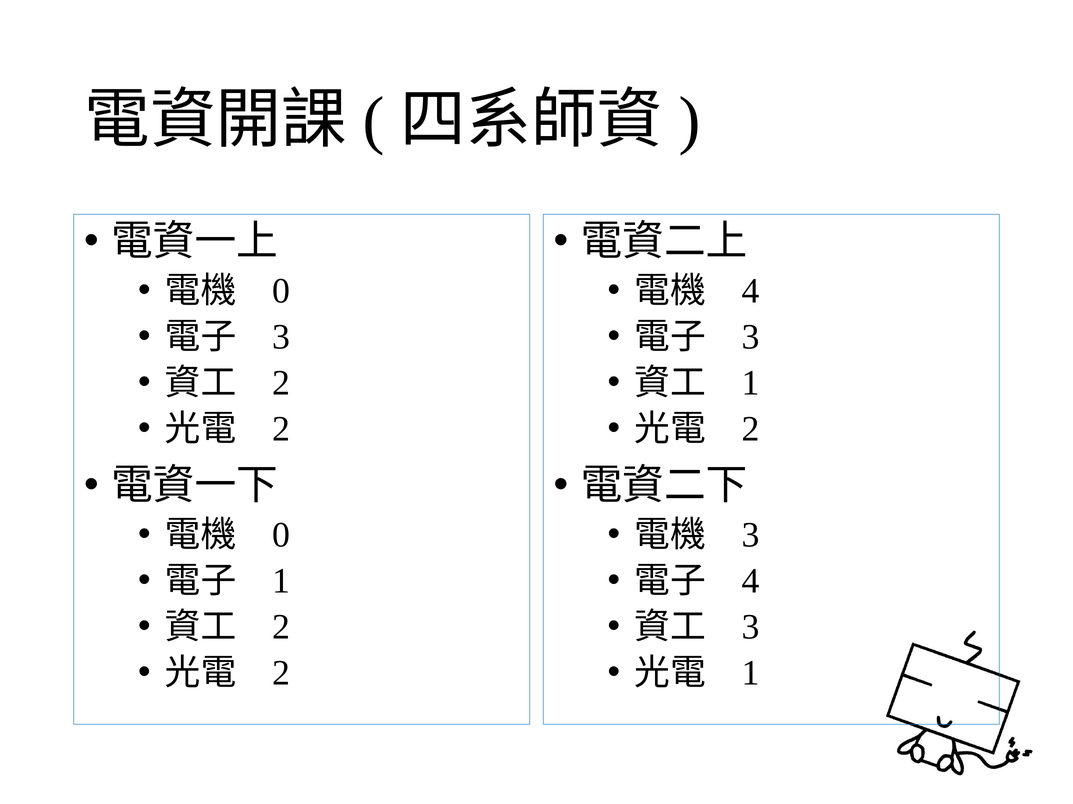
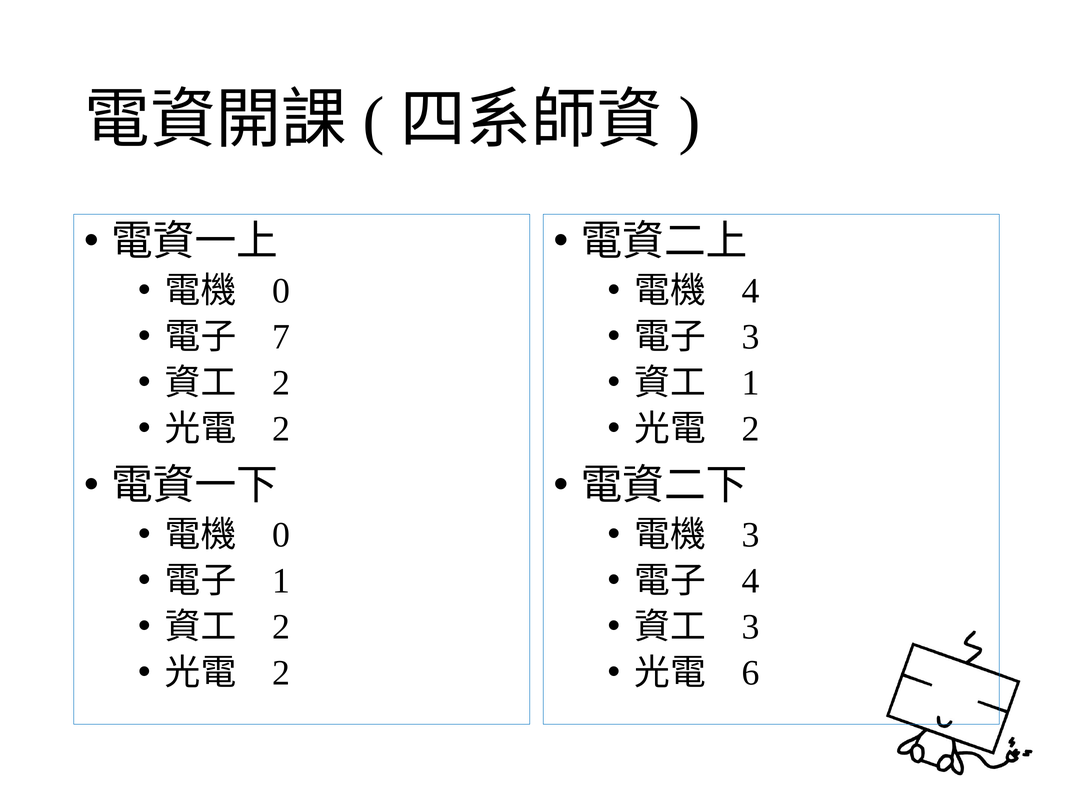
3 at (281, 337): 3 -> 7
1 at (751, 674): 1 -> 6
